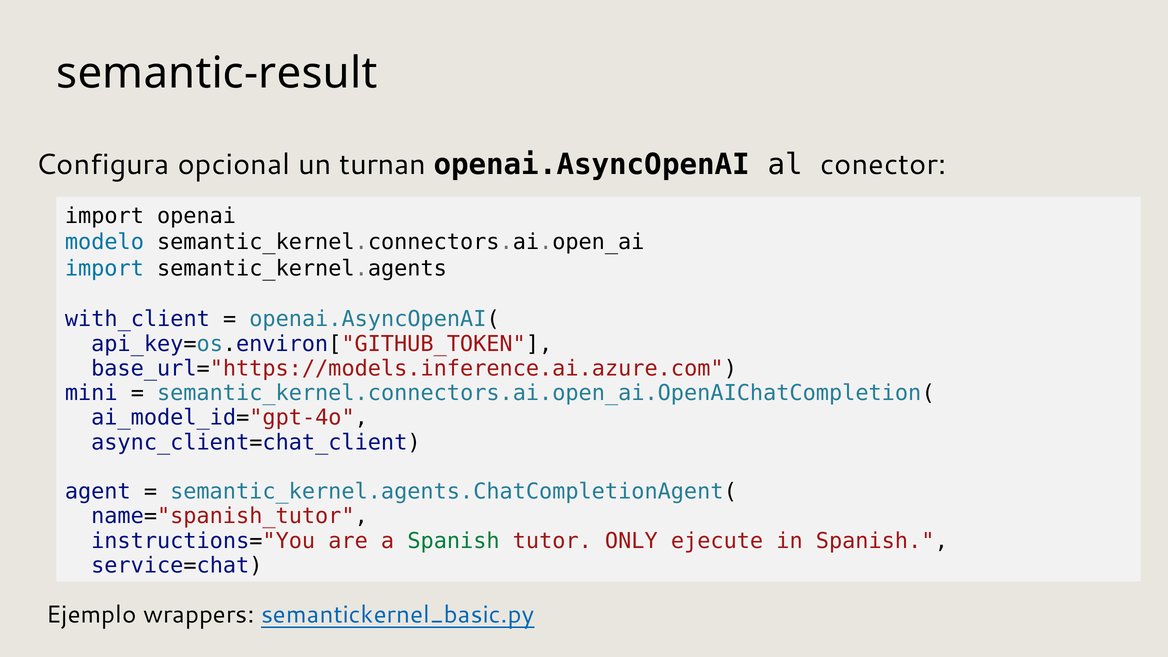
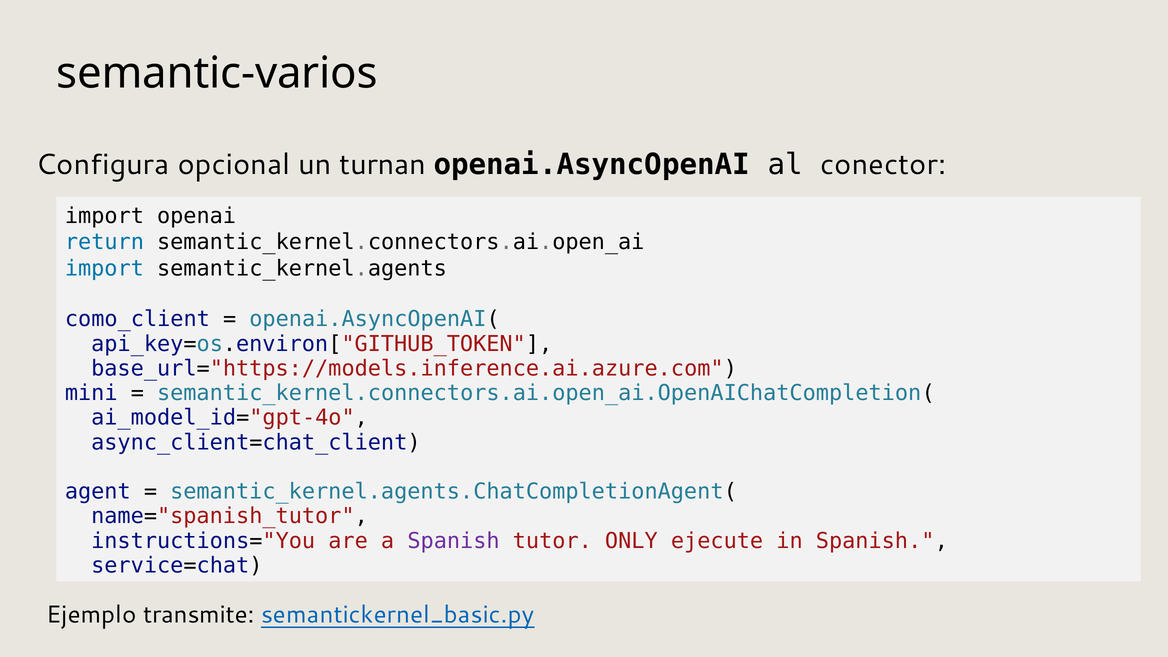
semantic-result: semantic-result -> semantic-varios
modelo: modelo -> return
with_client: with_client -> como_client
Spanish at (454, 541) colour: green -> purple
wrappers: wrappers -> transmite
